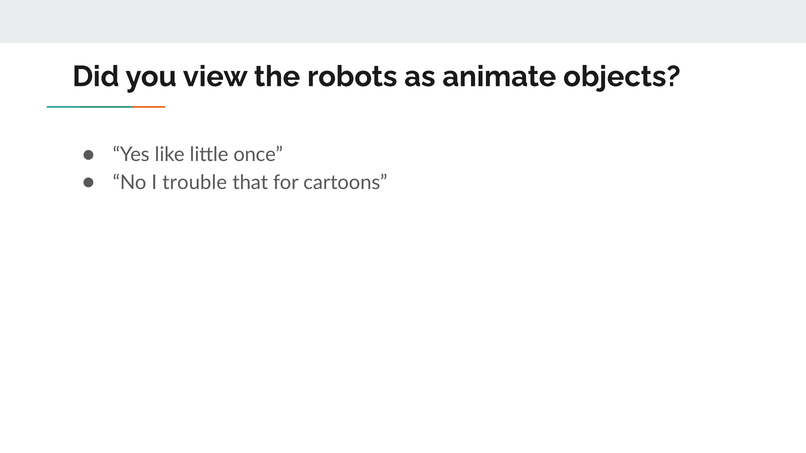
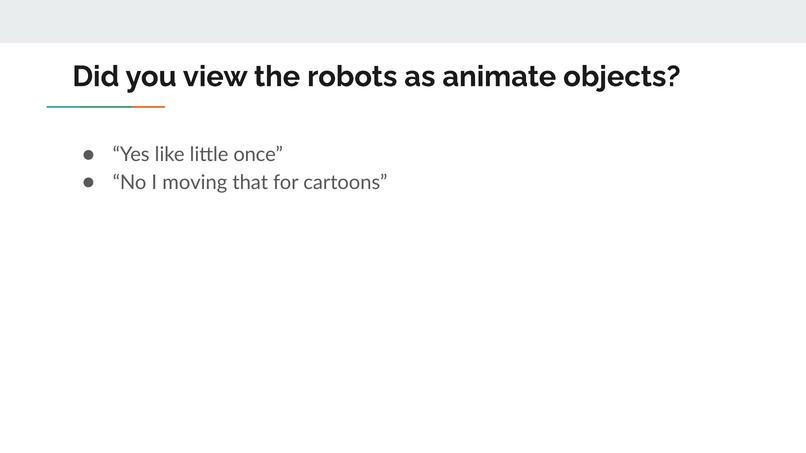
trouble: trouble -> moving
